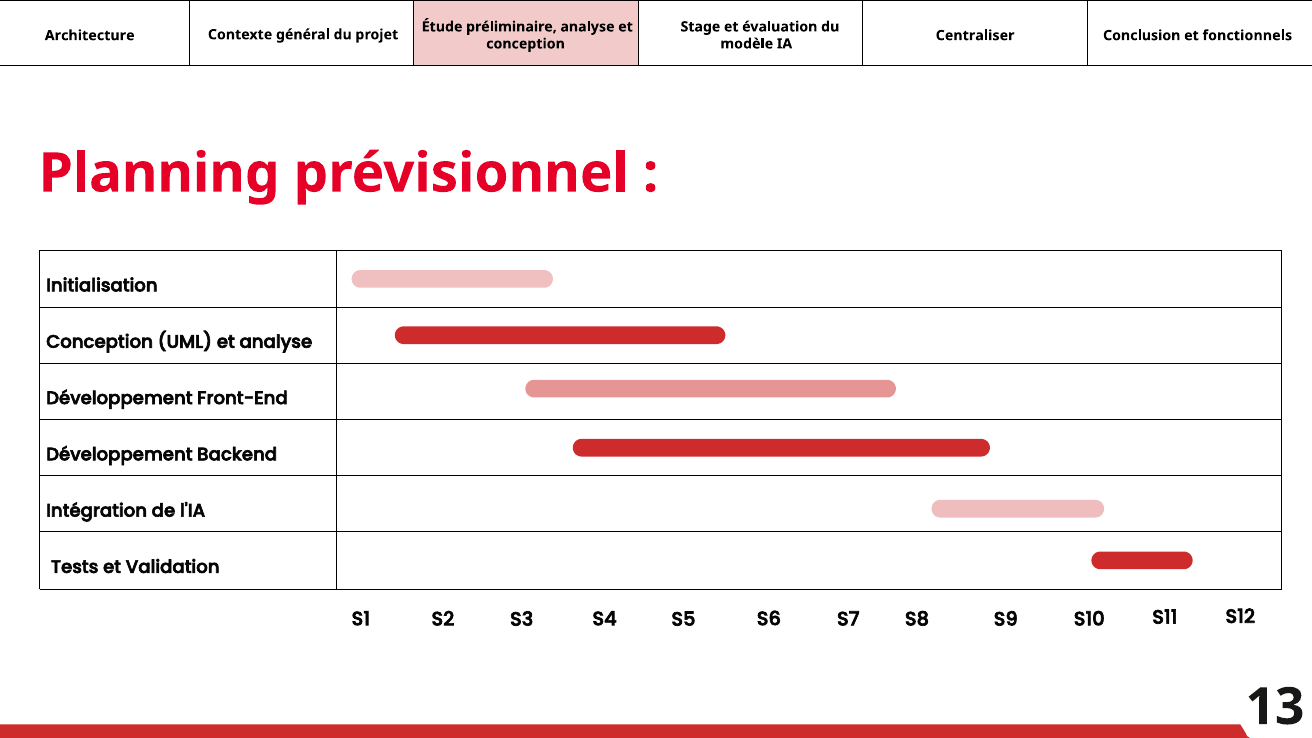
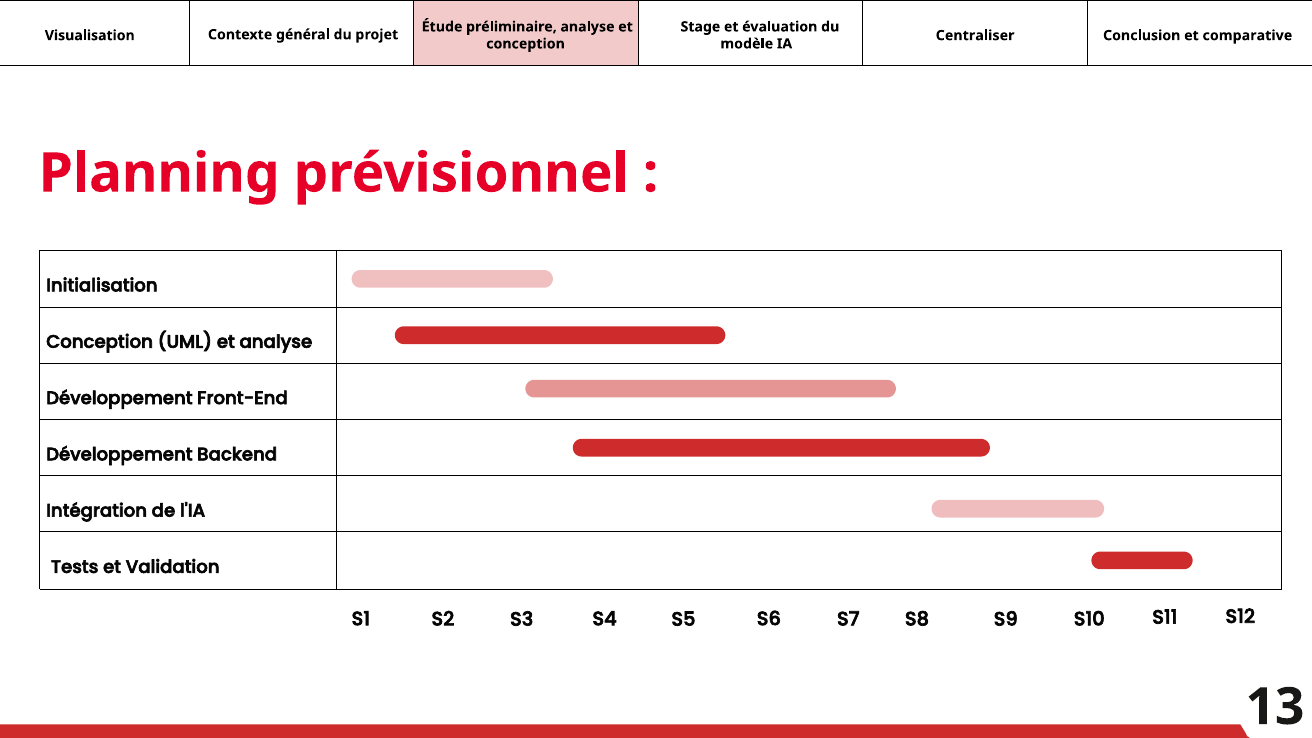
Architecture: Architecture -> Visualisation
fonctionnels: fonctionnels -> comparative
